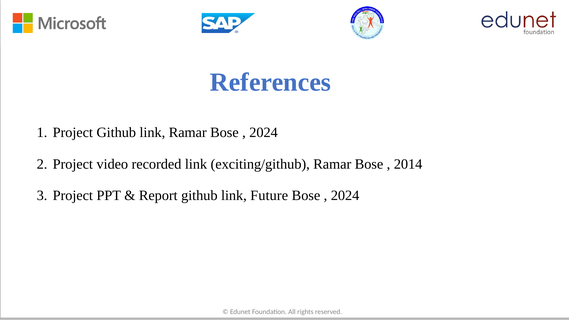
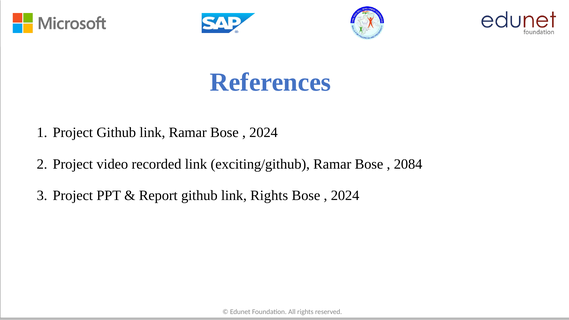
2014: 2014 -> 2084
link Future: Future -> Rights
